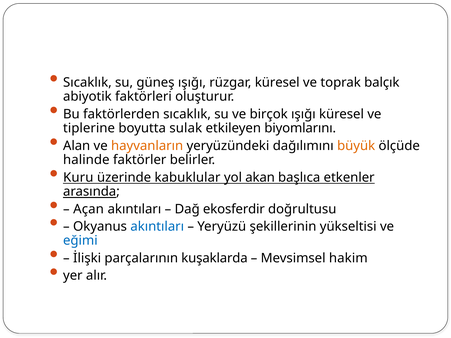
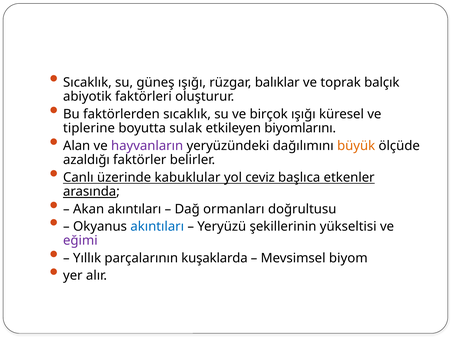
rüzgar küresel: küresel -> balıklar
hayvanların colour: orange -> purple
halinde: halinde -> azaldığı
Kuru: Kuru -> Canlı
akan: akan -> ceviz
Açan: Açan -> Akan
ekosferdir: ekosferdir -> ormanları
eğimi colour: blue -> purple
İlişki: İlişki -> Yıllık
hakim: hakim -> biyom
